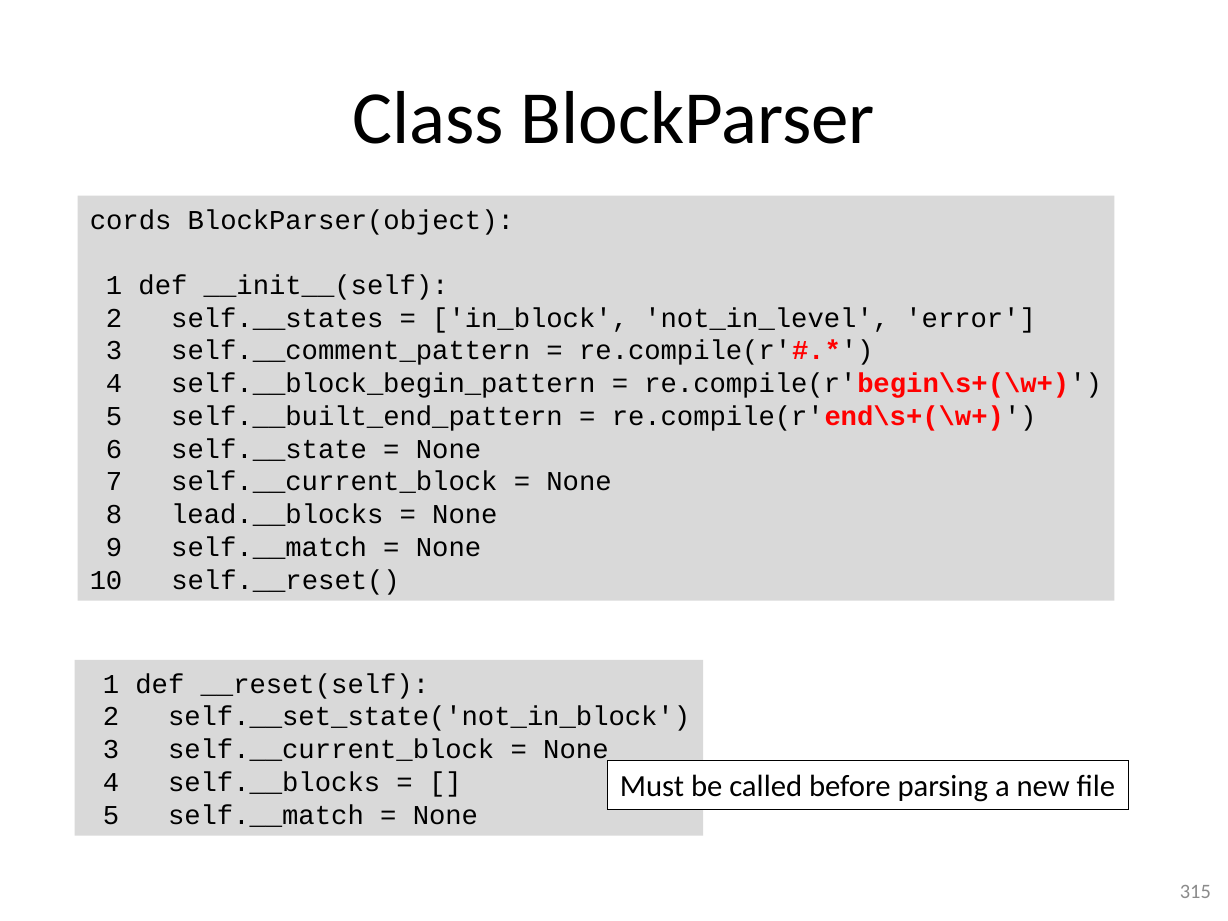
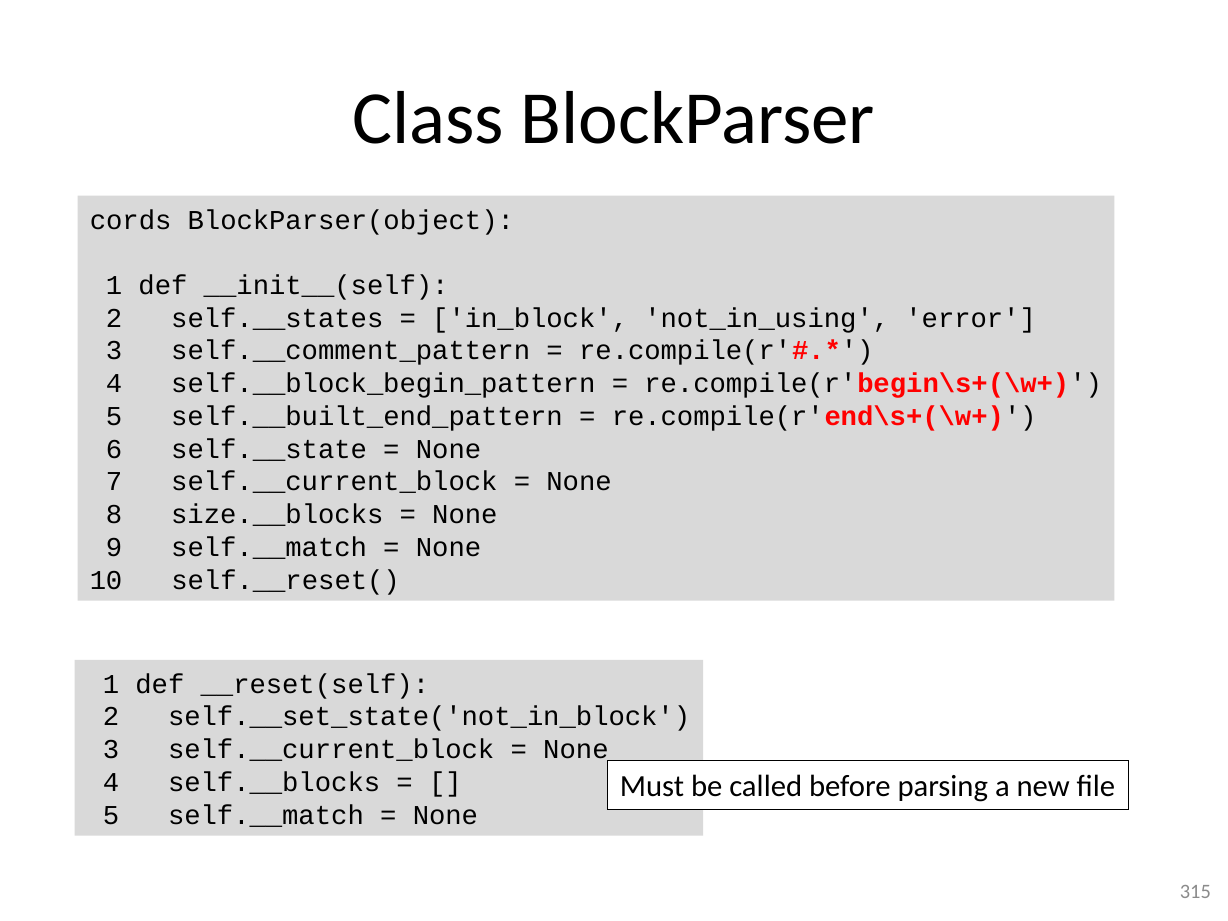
not_in_level: not_in_level -> not_in_using
lead.__blocks: lead.__blocks -> size.__blocks
